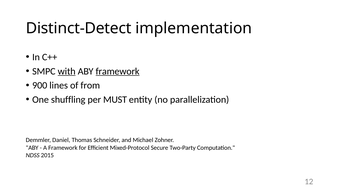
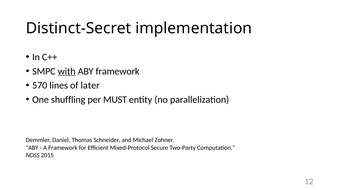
Distinct-Detect: Distinct-Detect -> Distinct-Secret
framework at (118, 72) underline: present -> none
900: 900 -> 570
from: from -> later
